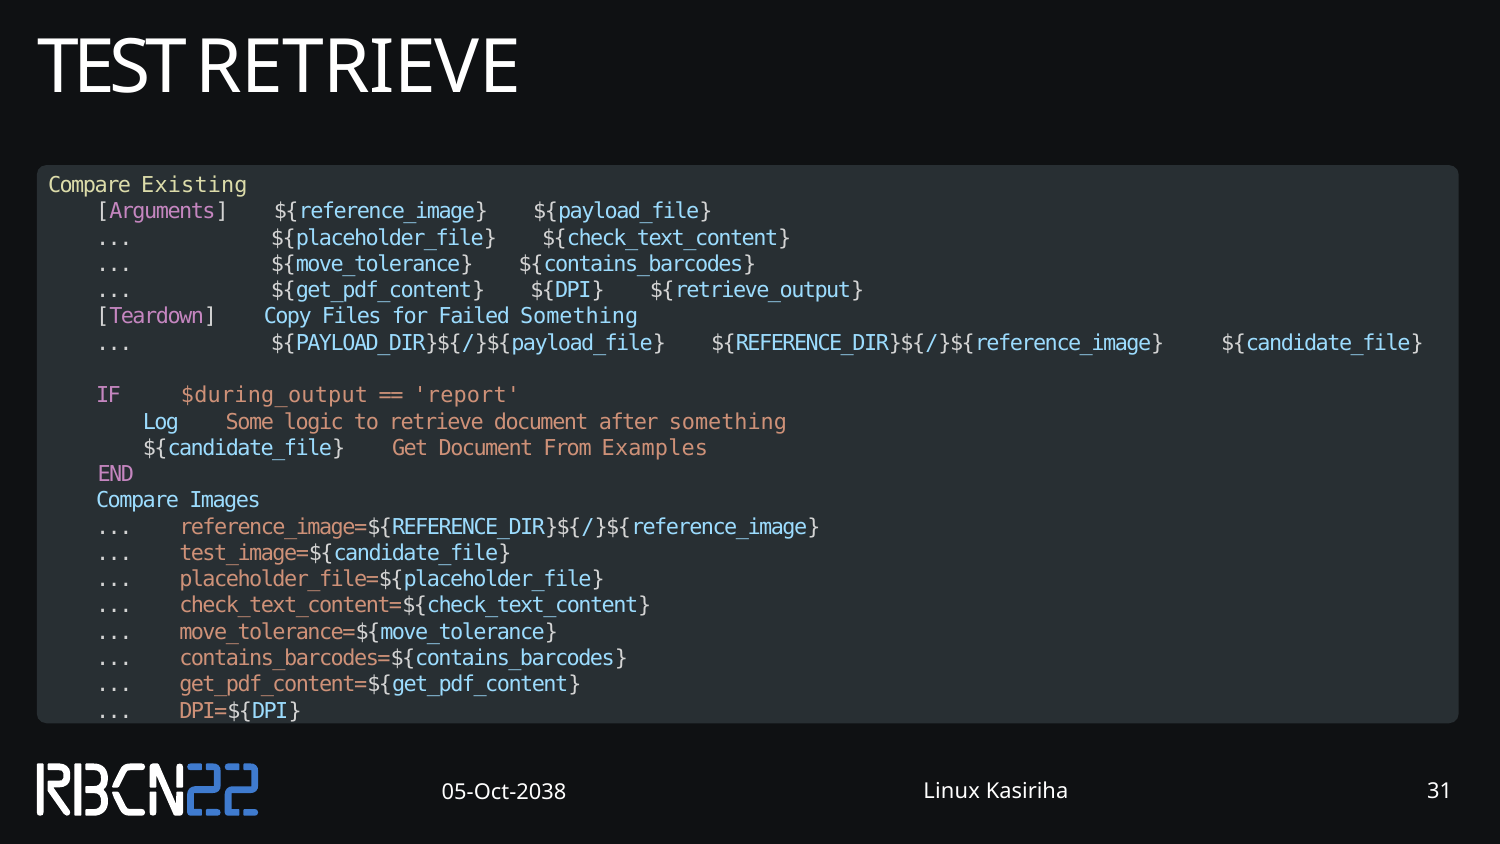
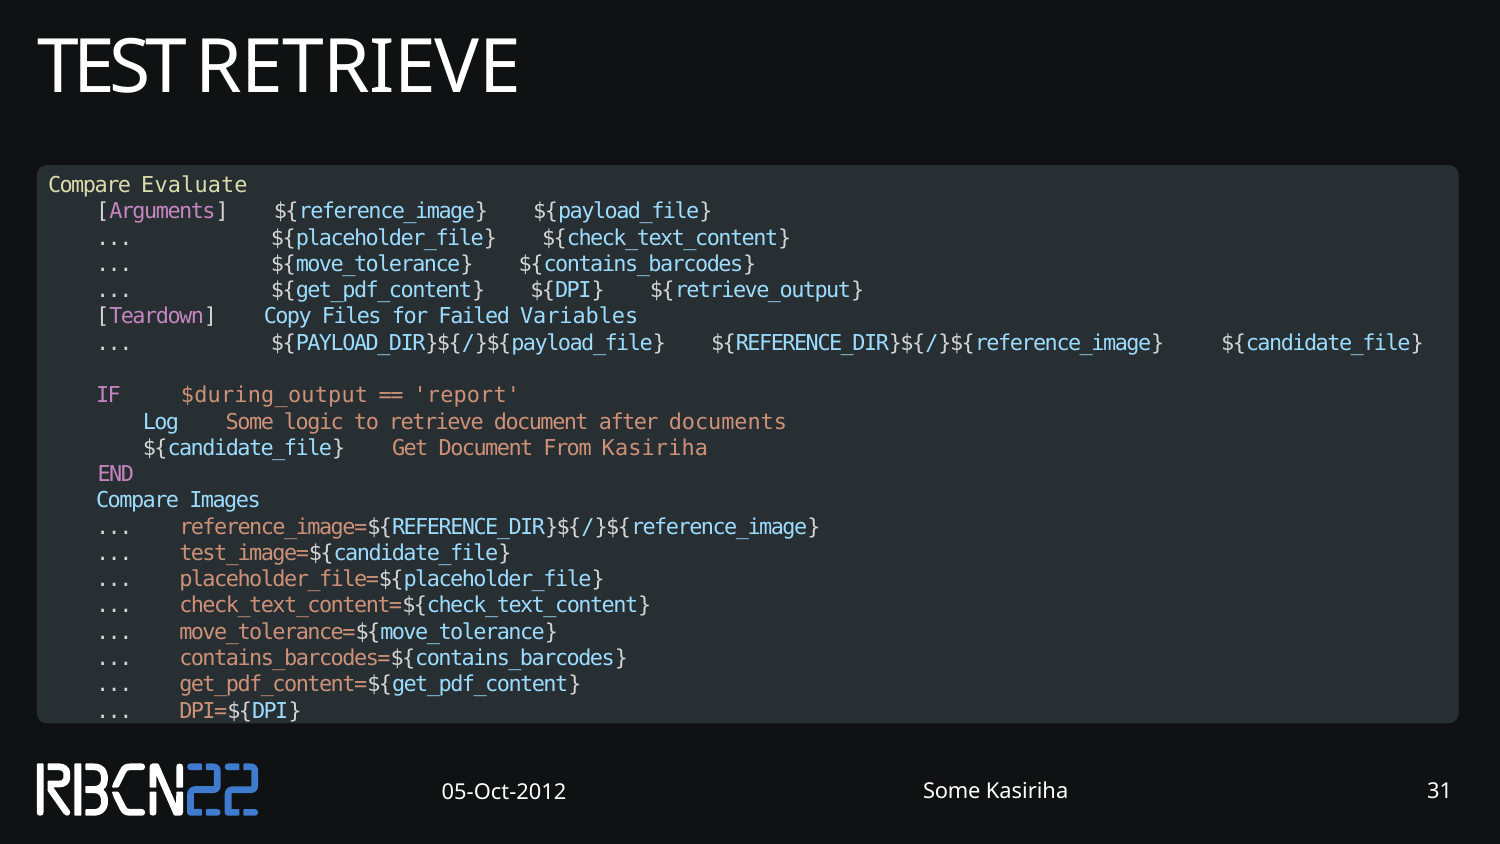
Existing: Existing -> Evaluate
Failed Something: Something -> Variables
after something: something -> documents
From Examples: Examples -> Kasiriha
Linux at (952, 791): Linux -> Some
05-Oct-2038: 05-Oct-2038 -> 05-Oct-2012
